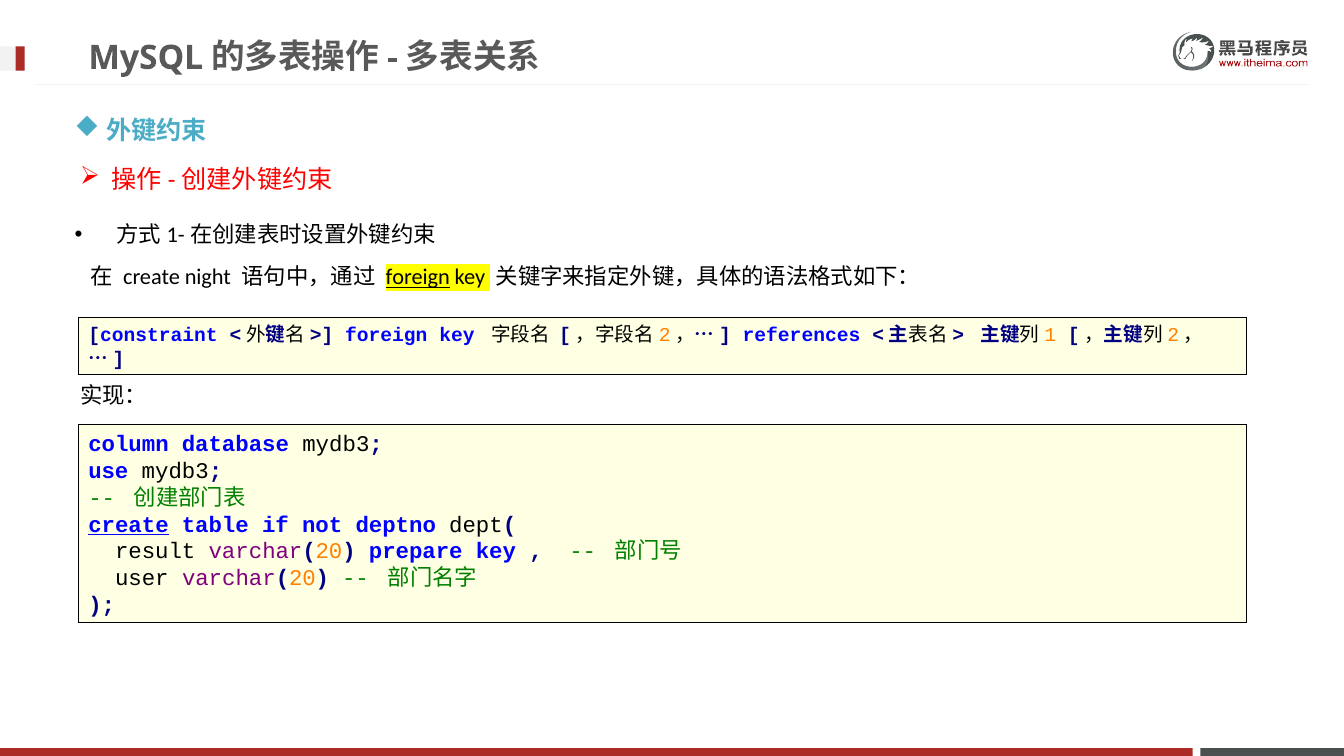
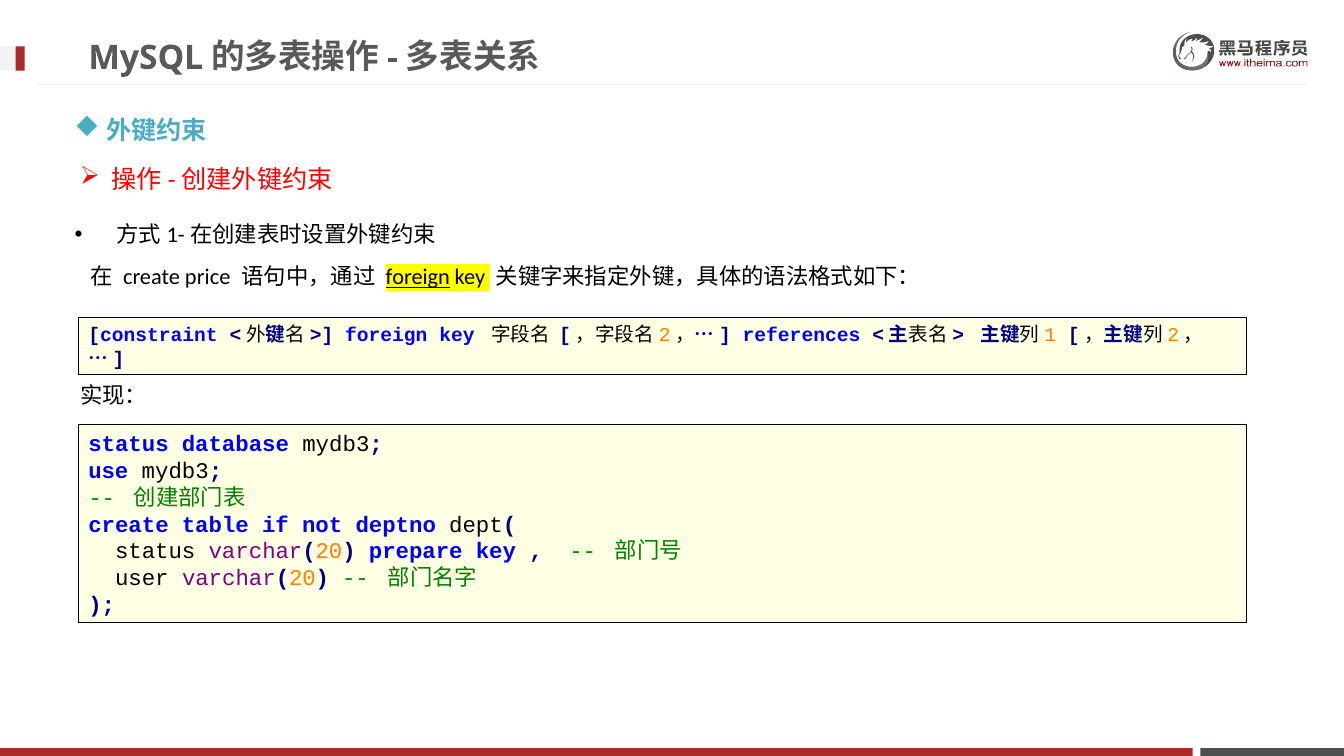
night: night -> price
column at (129, 444): column -> status
create at (129, 525) underline: present -> none
result at (155, 552): result -> status
